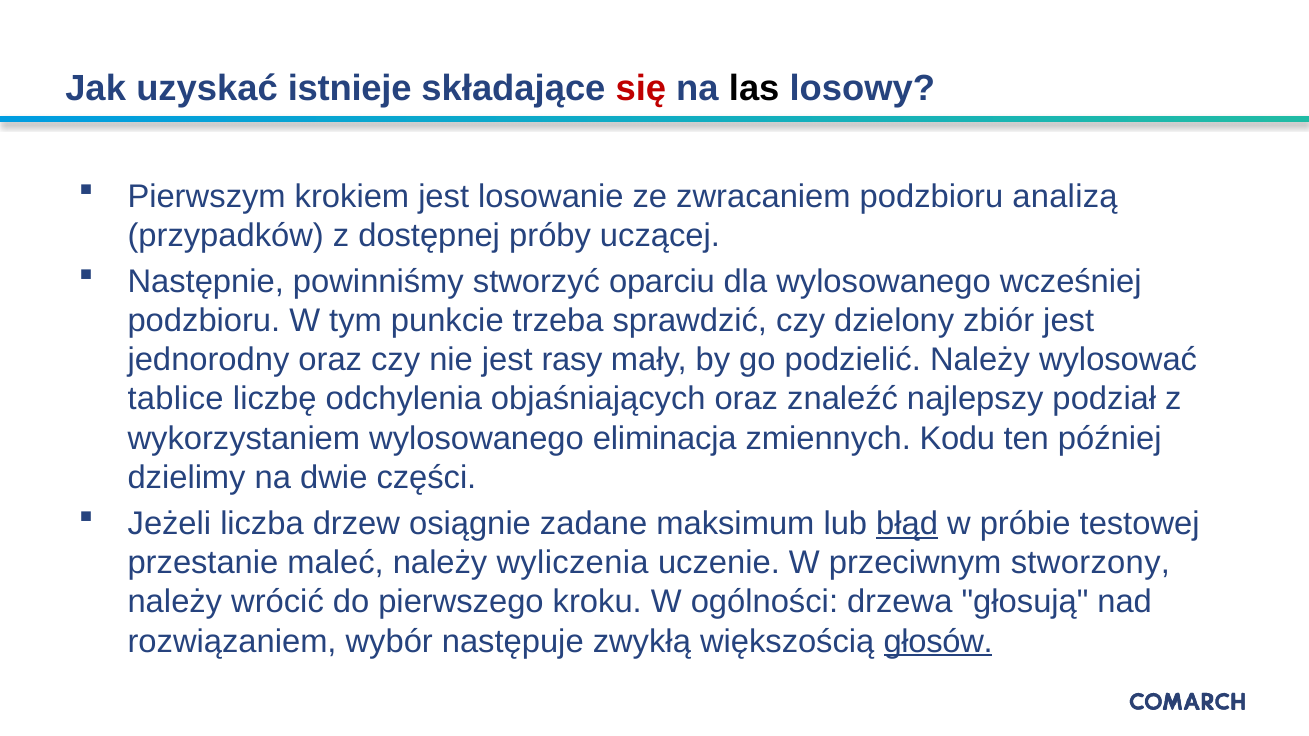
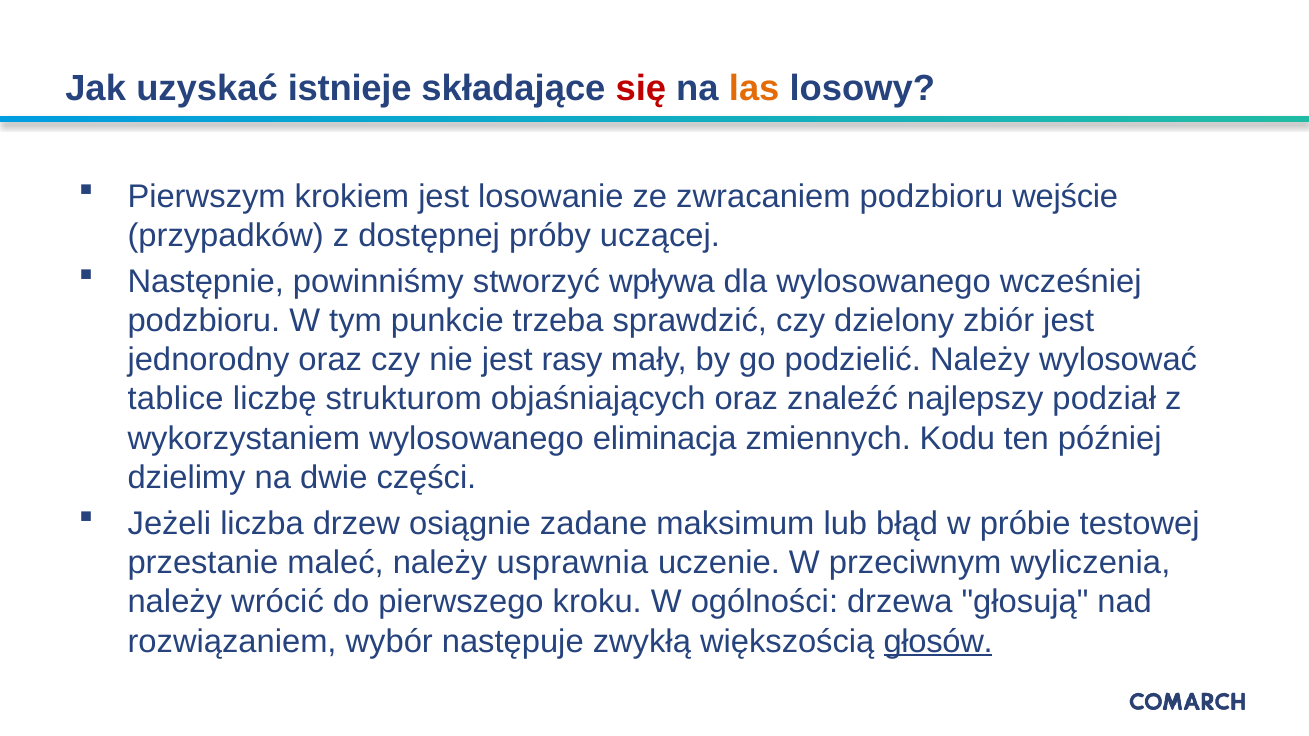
las colour: black -> orange
analizą: analizą -> wejście
oparciu: oparciu -> wpływa
odchylenia: odchylenia -> strukturom
błąd underline: present -> none
wyliczenia: wyliczenia -> usprawnia
stworzony: stworzony -> wyliczenia
